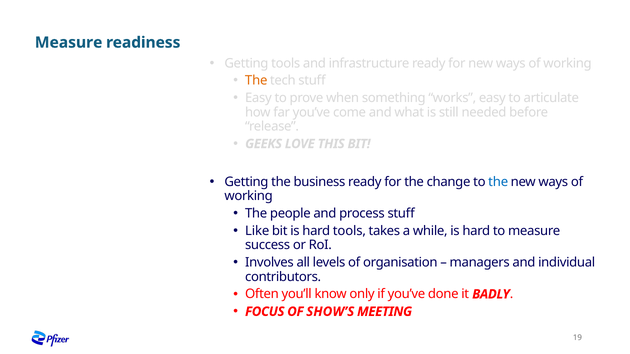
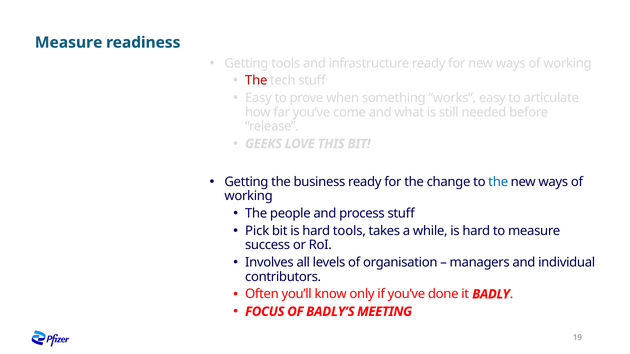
The at (256, 81) colour: orange -> red
Like: Like -> Pick
SHOW’S: SHOW’S -> BADLY’S
